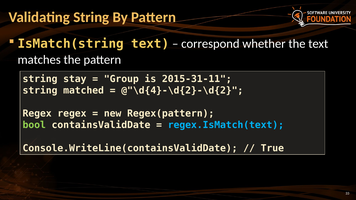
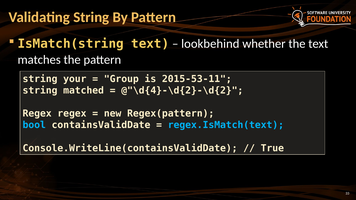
correspond: correspond -> lookbehind
stay: stay -> your
2015-31-11: 2015-31-11 -> 2015-53-11
bool colour: light green -> light blue
